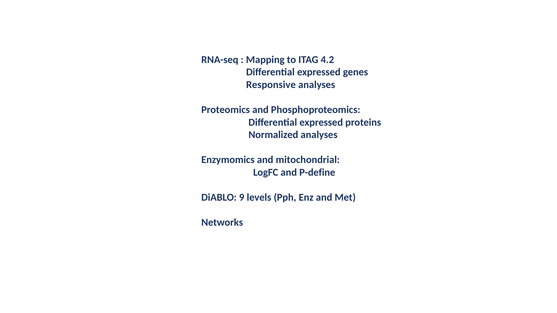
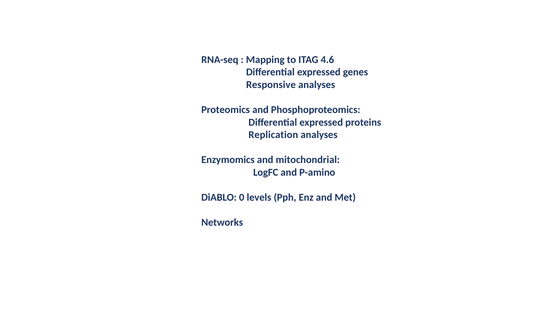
4.2: 4.2 -> 4.6
Normalized: Normalized -> Replication
P-define: P-define -> P-amino
9: 9 -> 0
